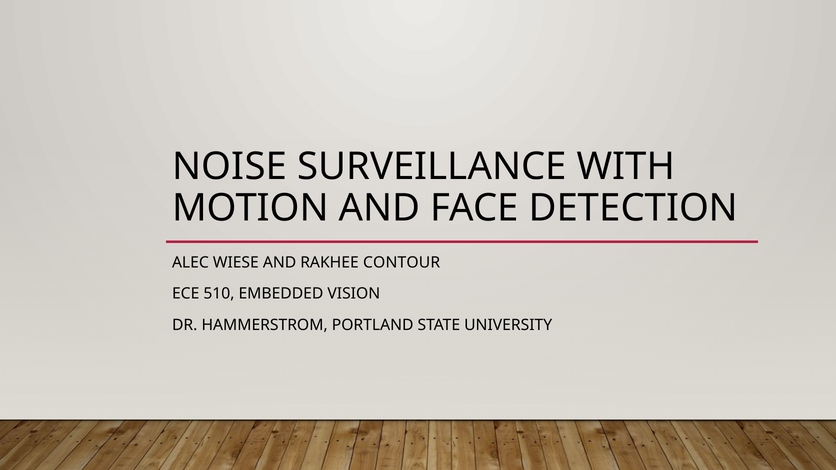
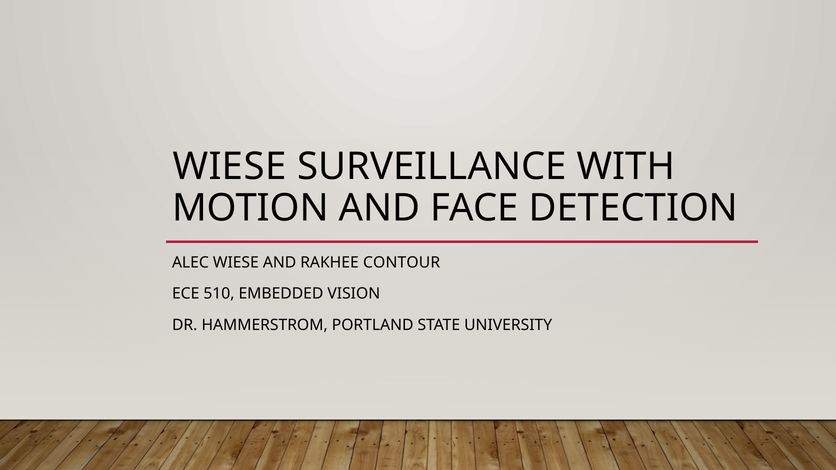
NOISE at (230, 167): NOISE -> WIESE
